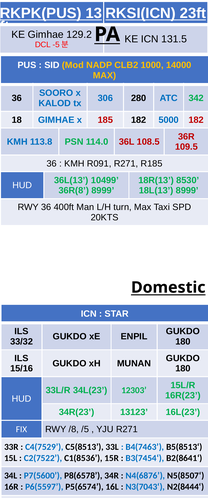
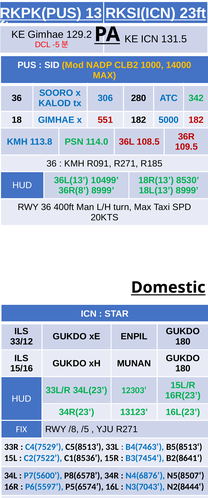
185: 185 -> 551
33/32: 33/32 -> 33/12
